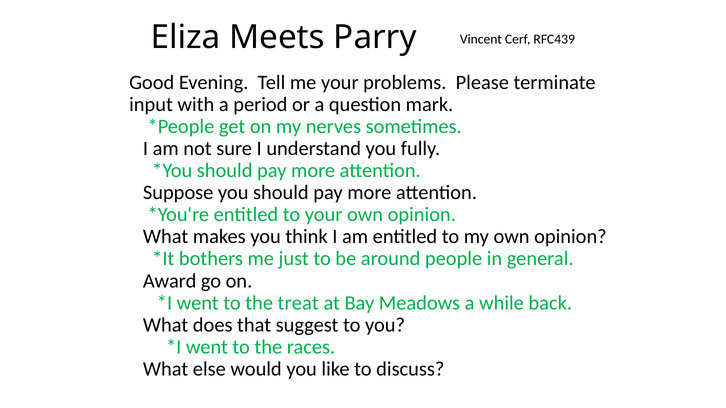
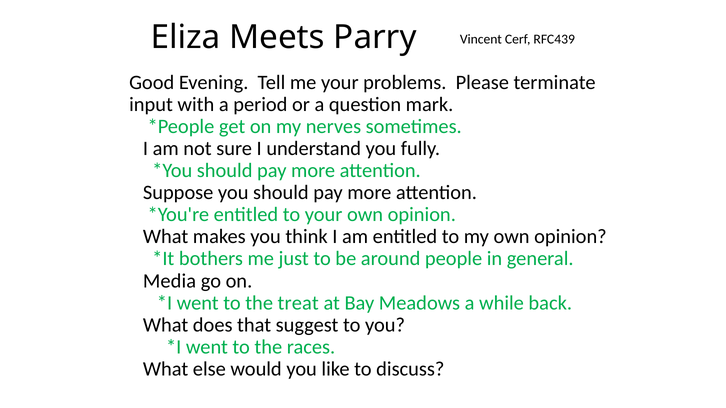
Award: Award -> Media
